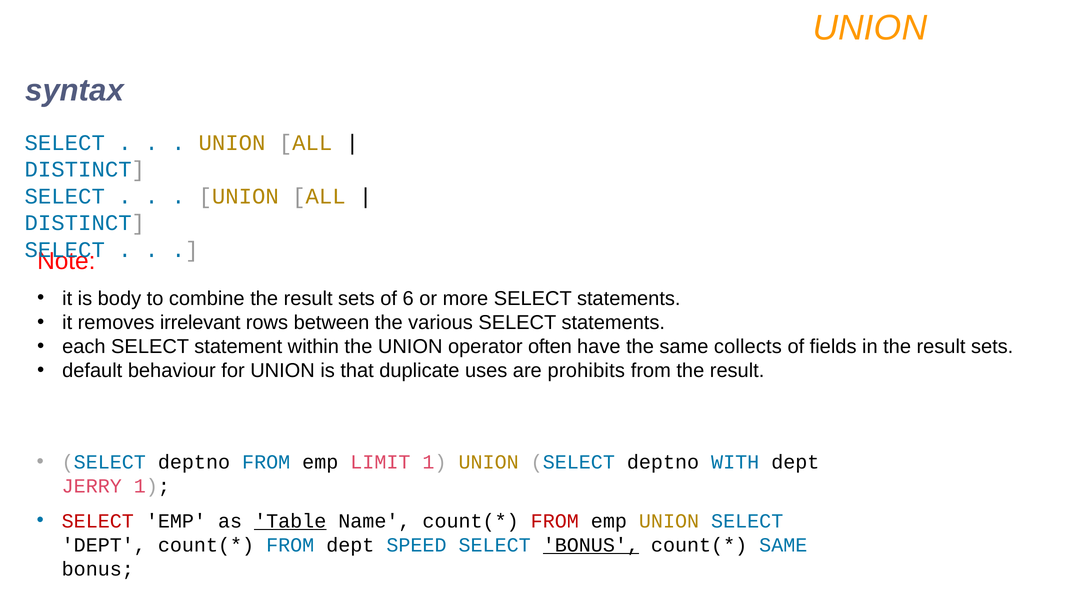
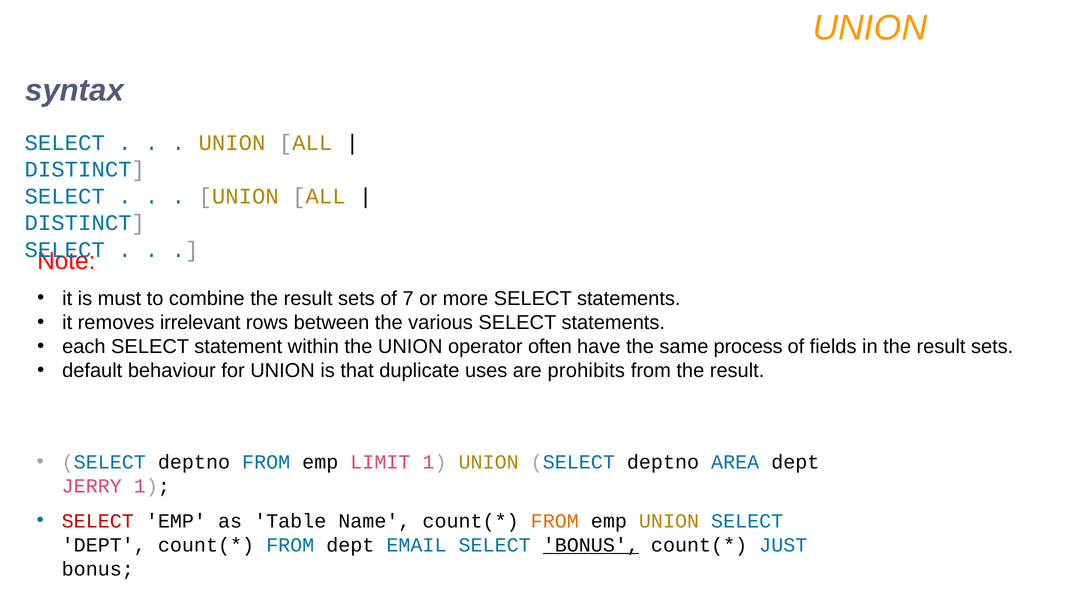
body: body -> must
6: 6 -> 7
collects: collects -> process
WITH: WITH -> AREA
Table underline: present -> none
FROM at (555, 520) colour: red -> orange
SPEED: SPEED -> EMAIL
SAME at (783, 544): SAME -> JUST
